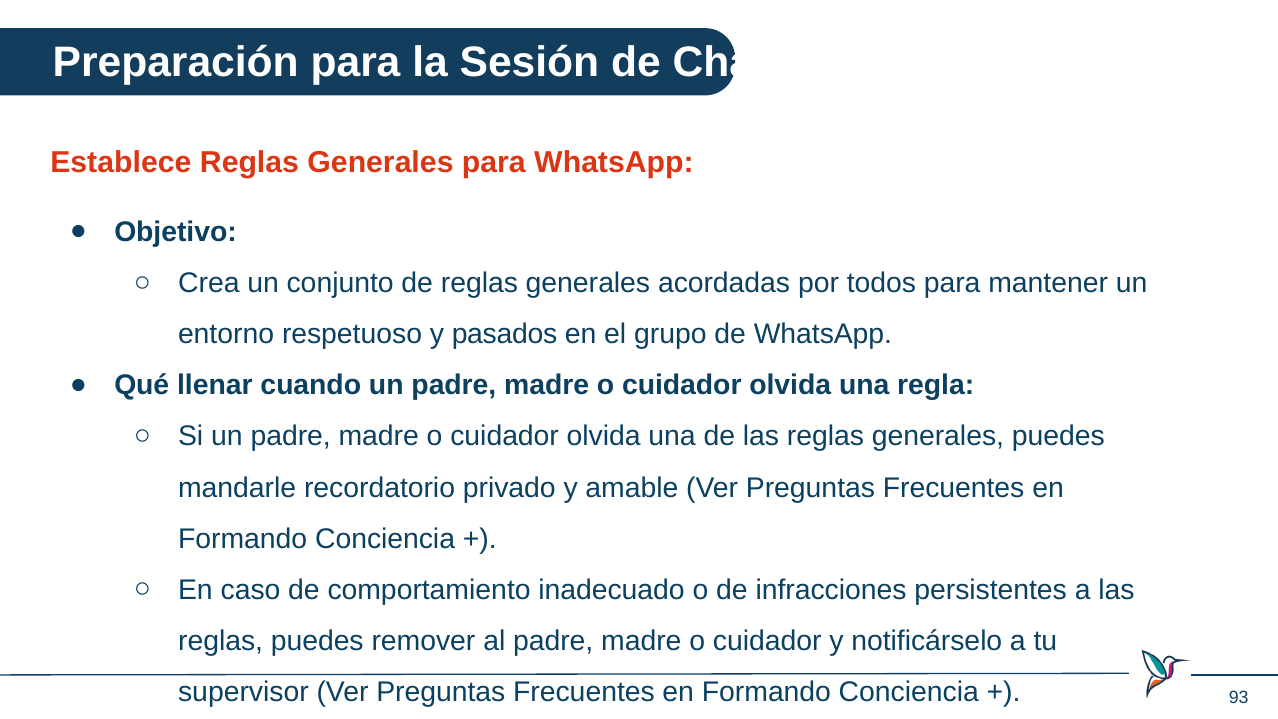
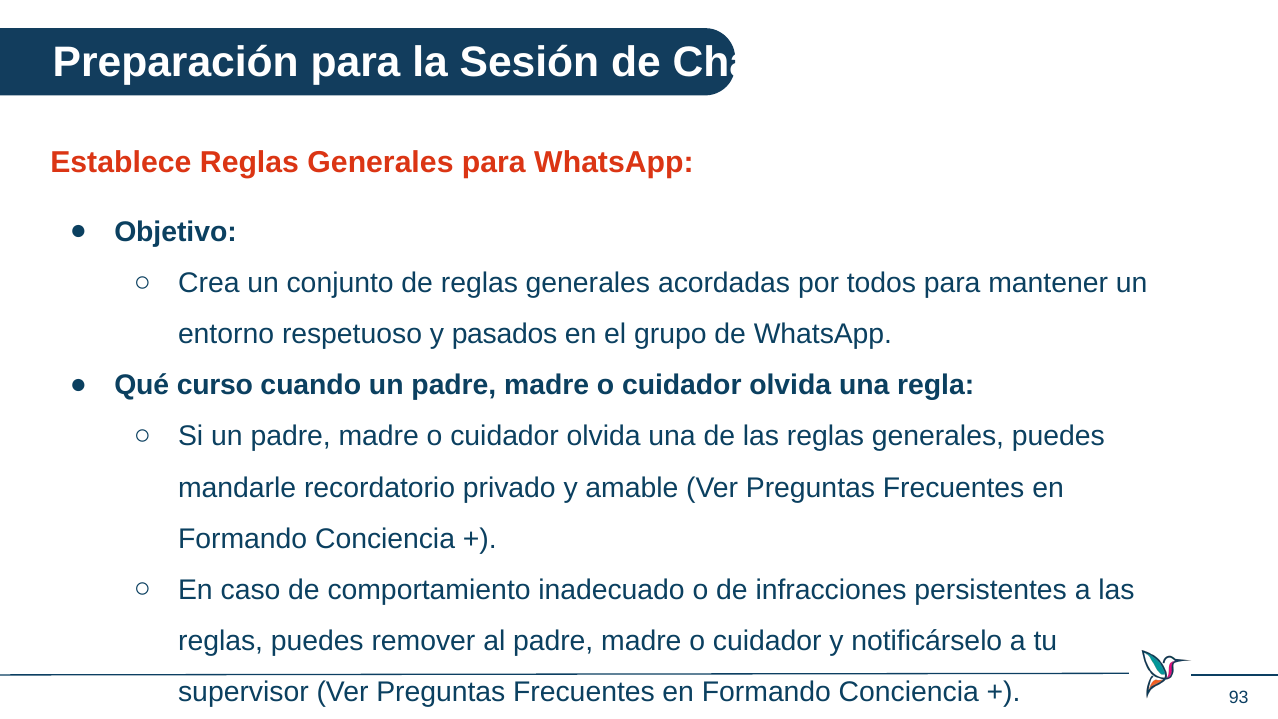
llenar: llenar -> curso
